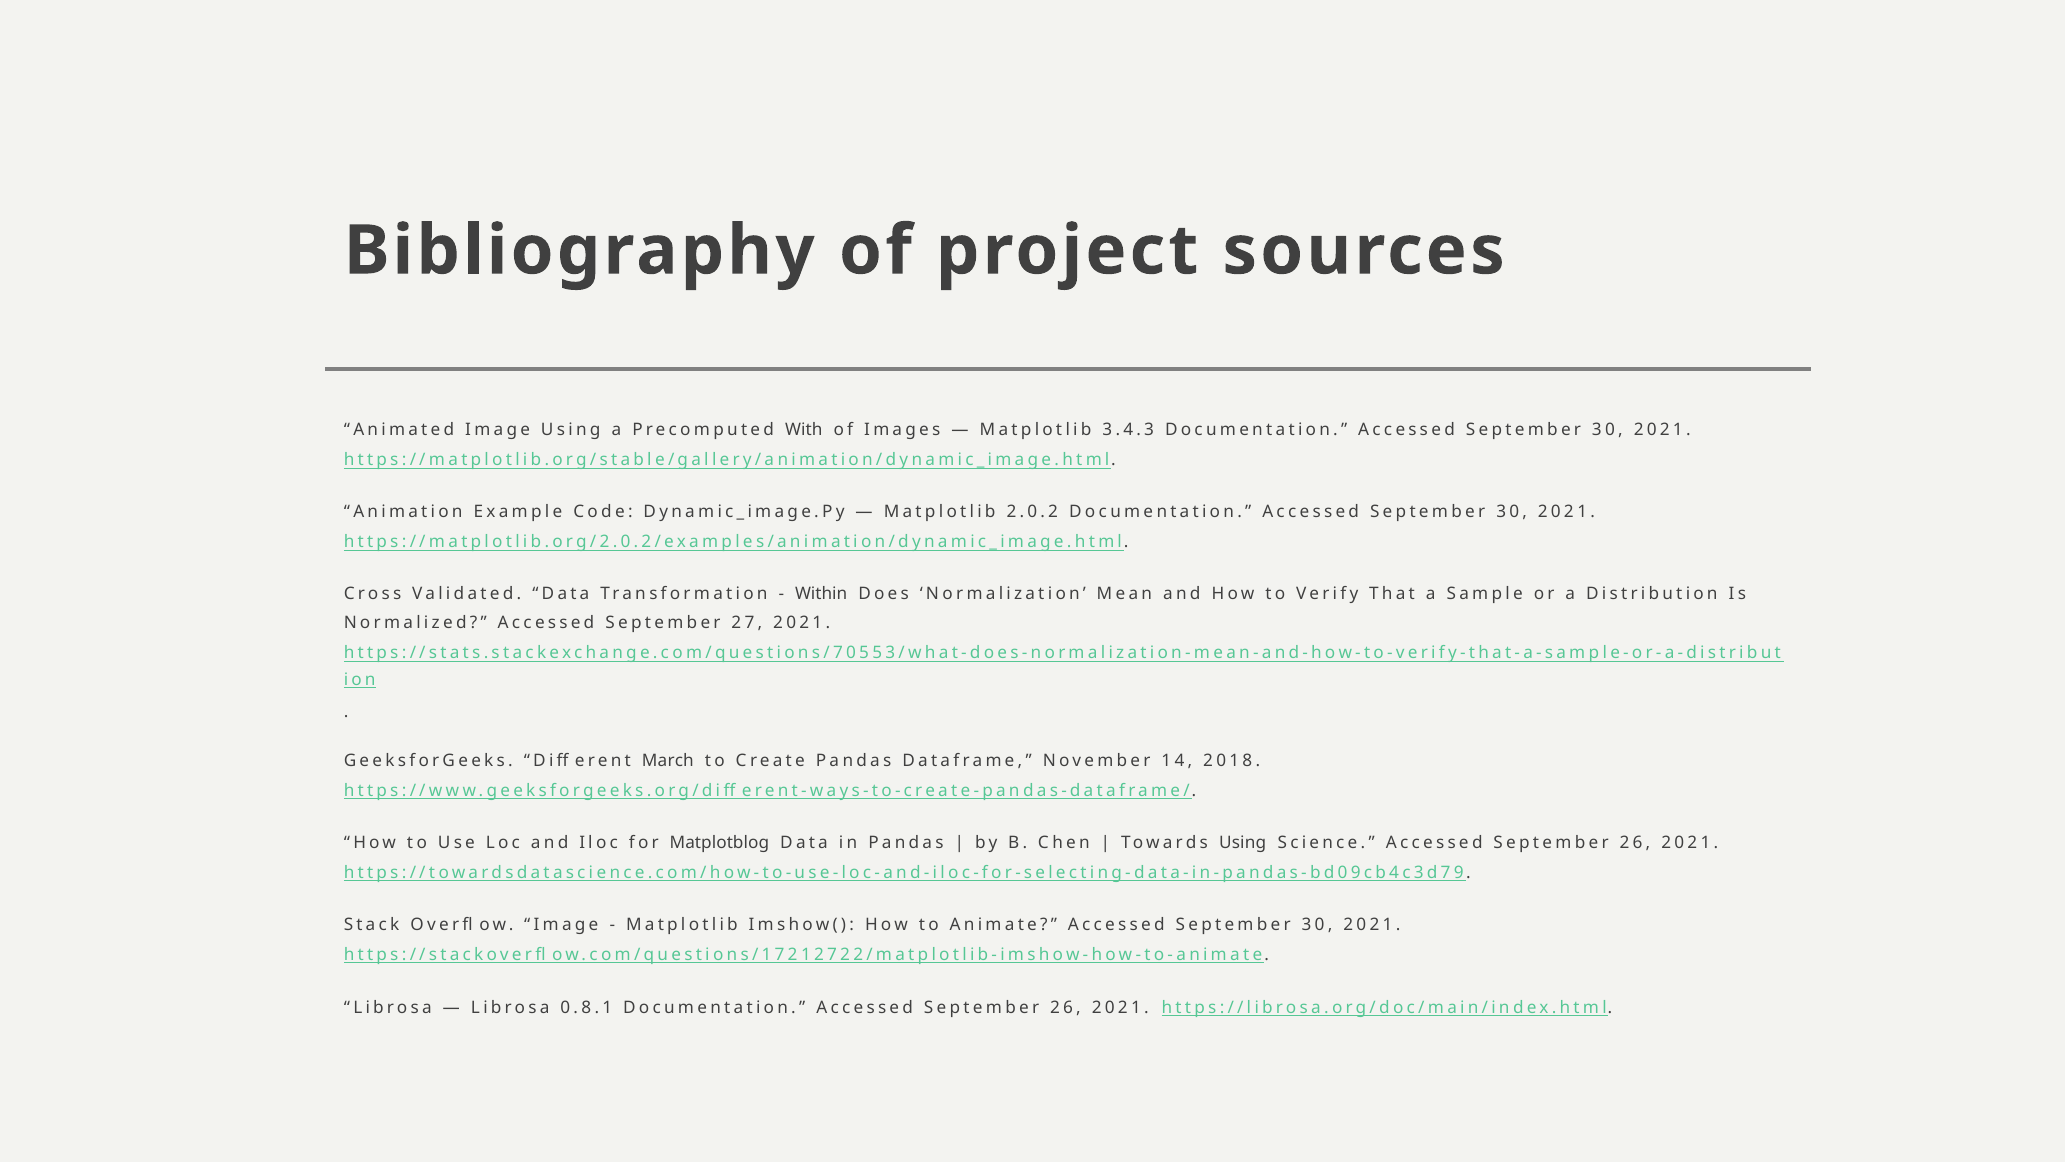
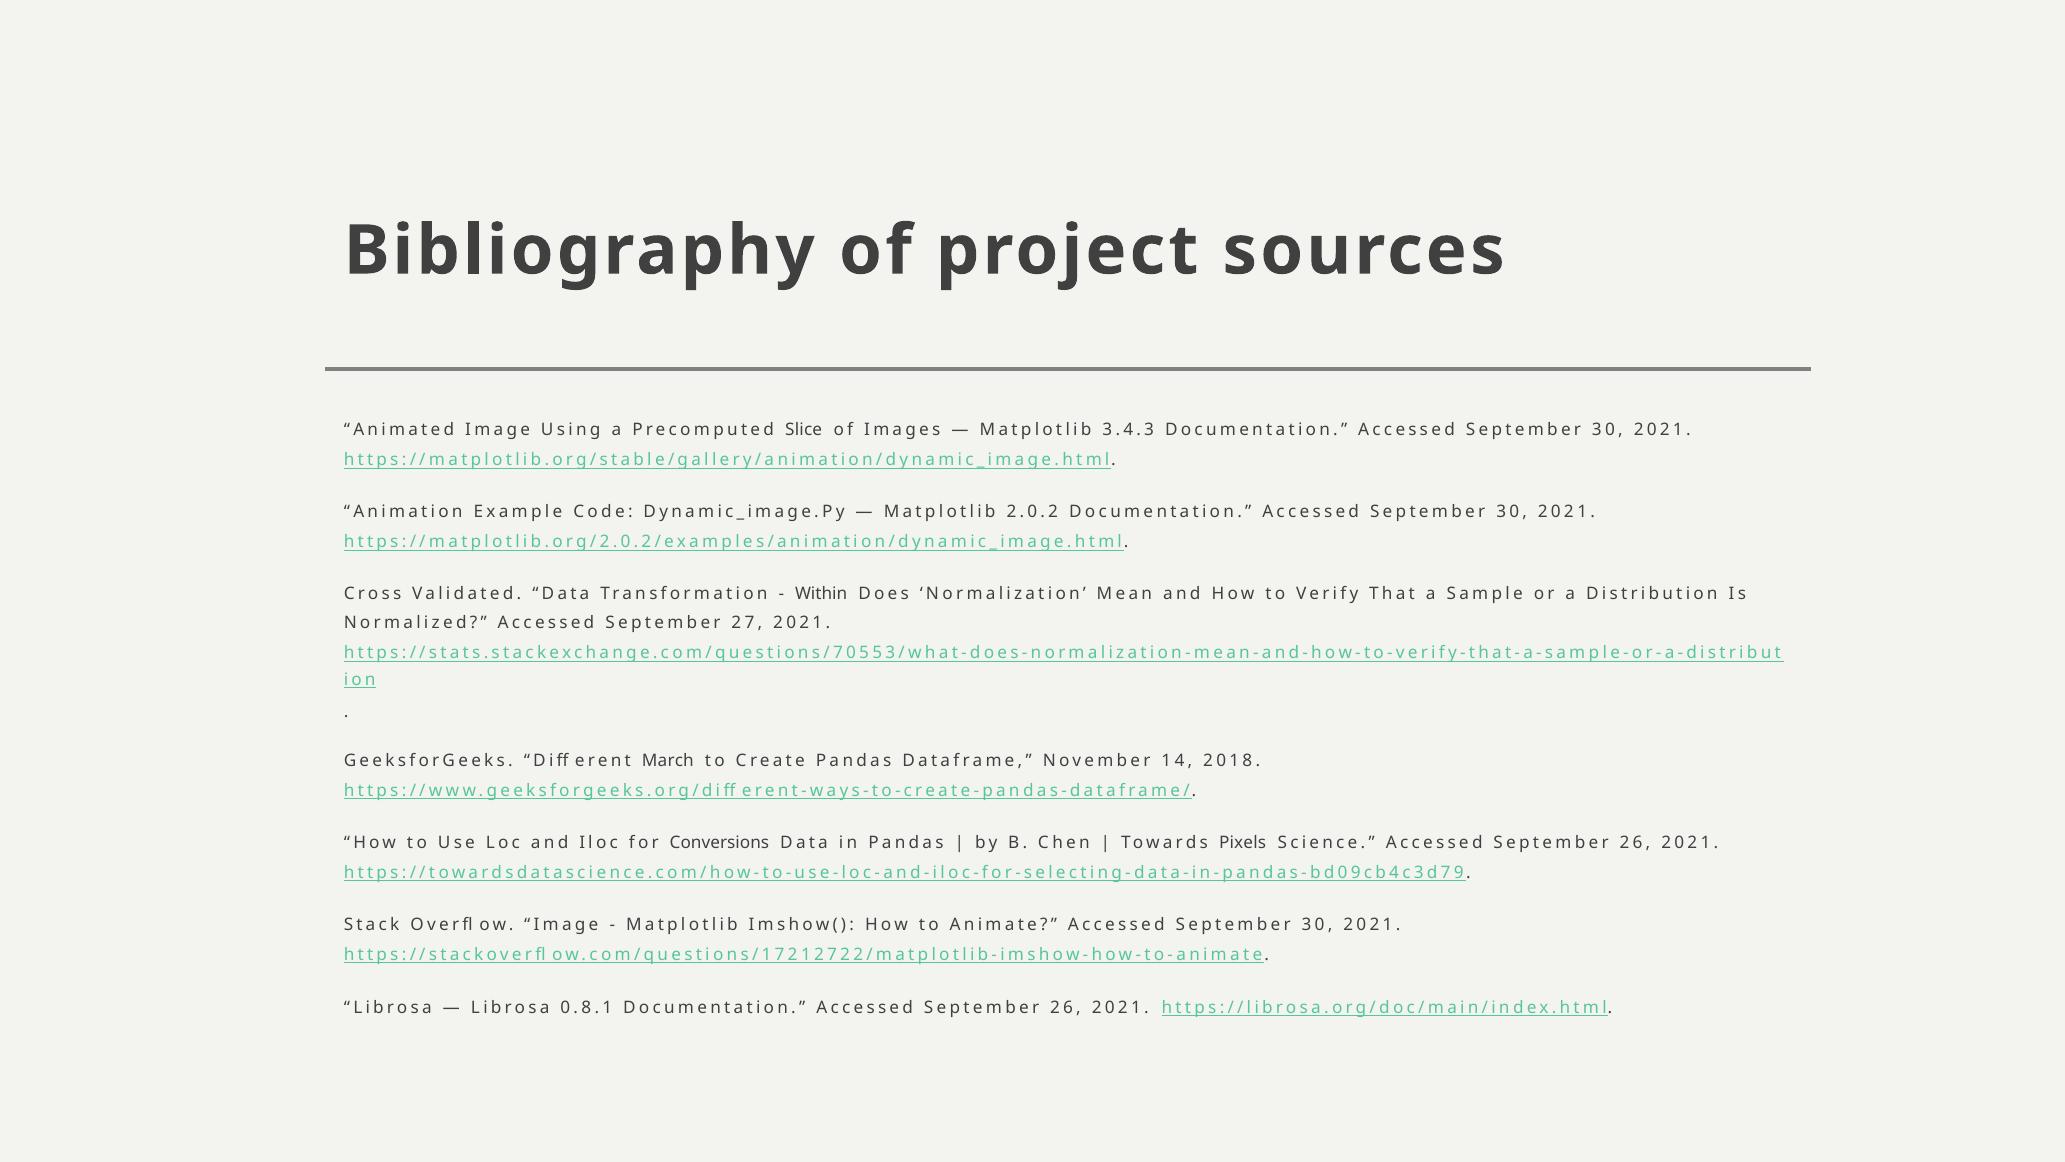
With: With -> Slice
Matplotblog: Matplotblog -> Conversions
Towards Using: Using -> Pixels
